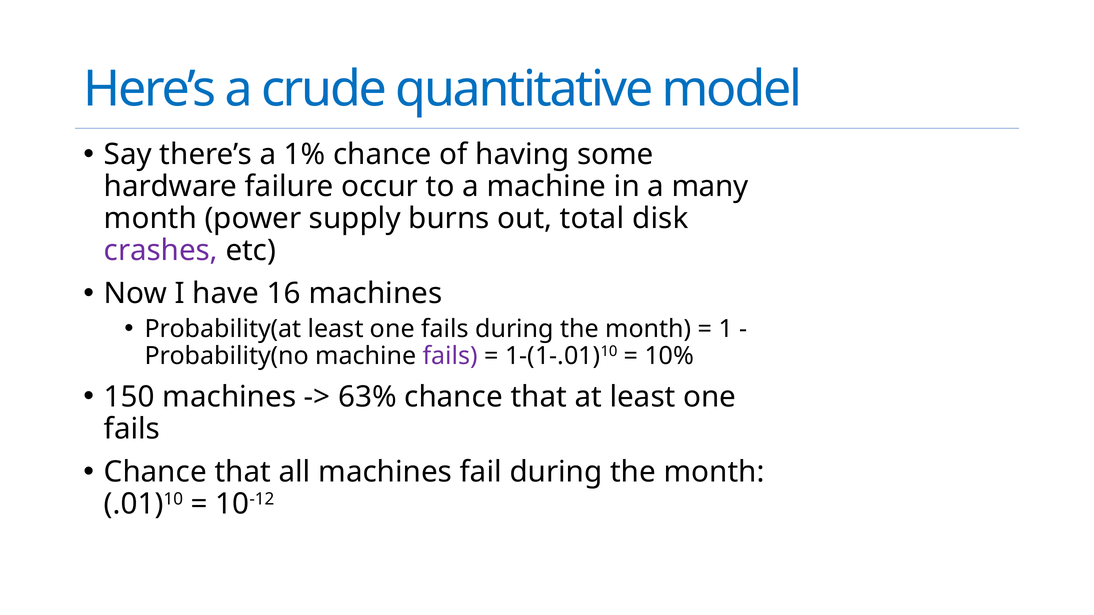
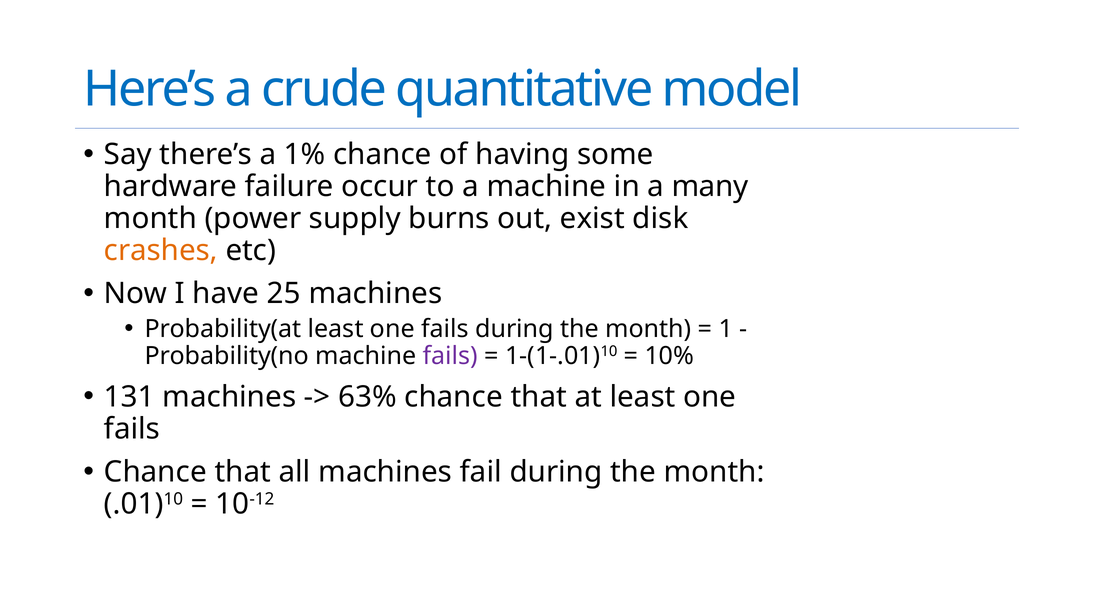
total: total -> exist
crashes colour: purple -> orange
16: 16 -> 25
150: 150 -> 131
